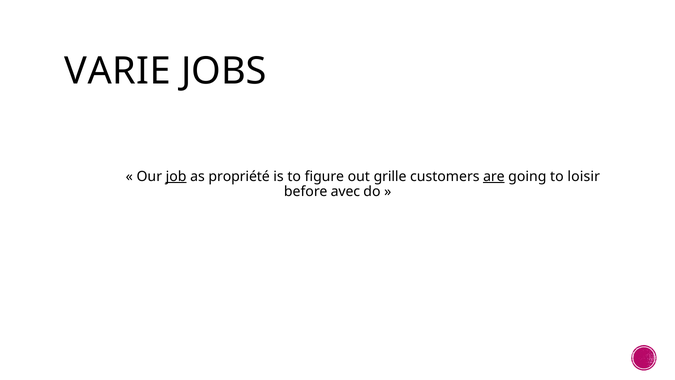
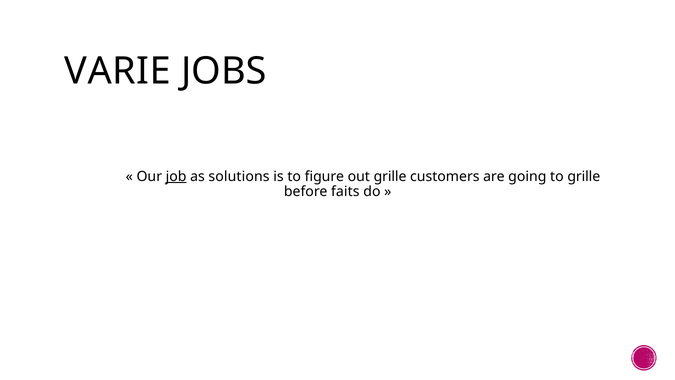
propriété: propriété -> solutions
are underline: present -> none
to loisir: loisir -> grille
avec: avec -> faits
